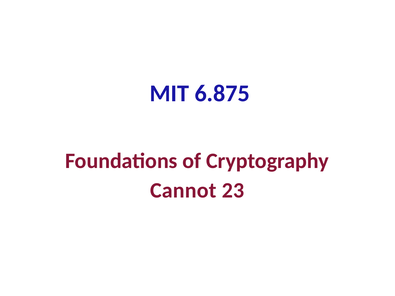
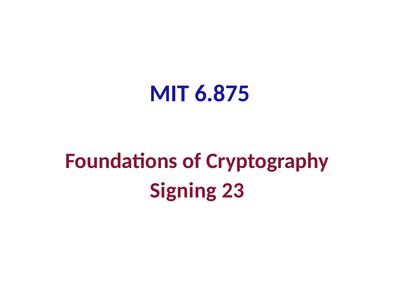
Cannot: Cannot -> Signing
